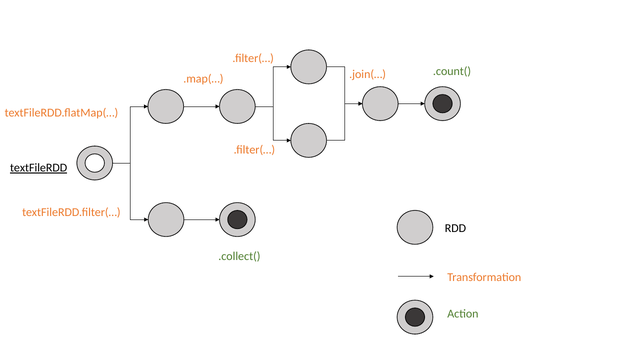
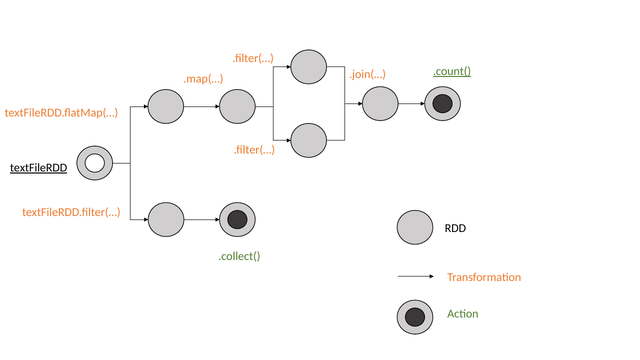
.count( underline: none -> present
